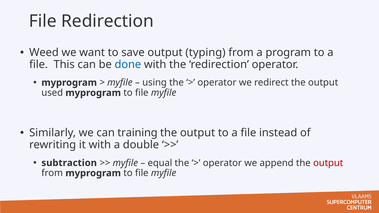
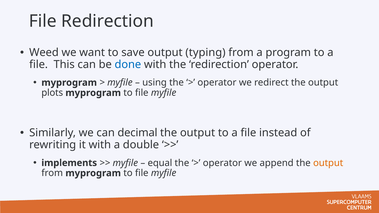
used: used -> plots
training: training -> decimal
subtraction: subtraction -> implements
output at (328, 163) colour: red -> orange
